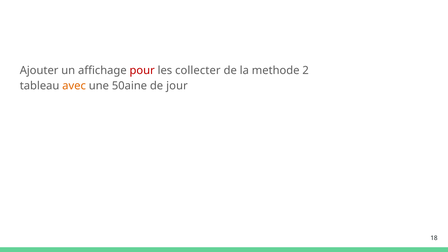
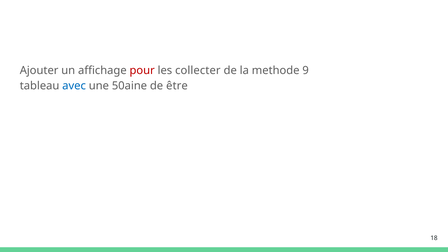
2: 2 -> 9
avec colour: orange -> blue
jour: jour -> être
